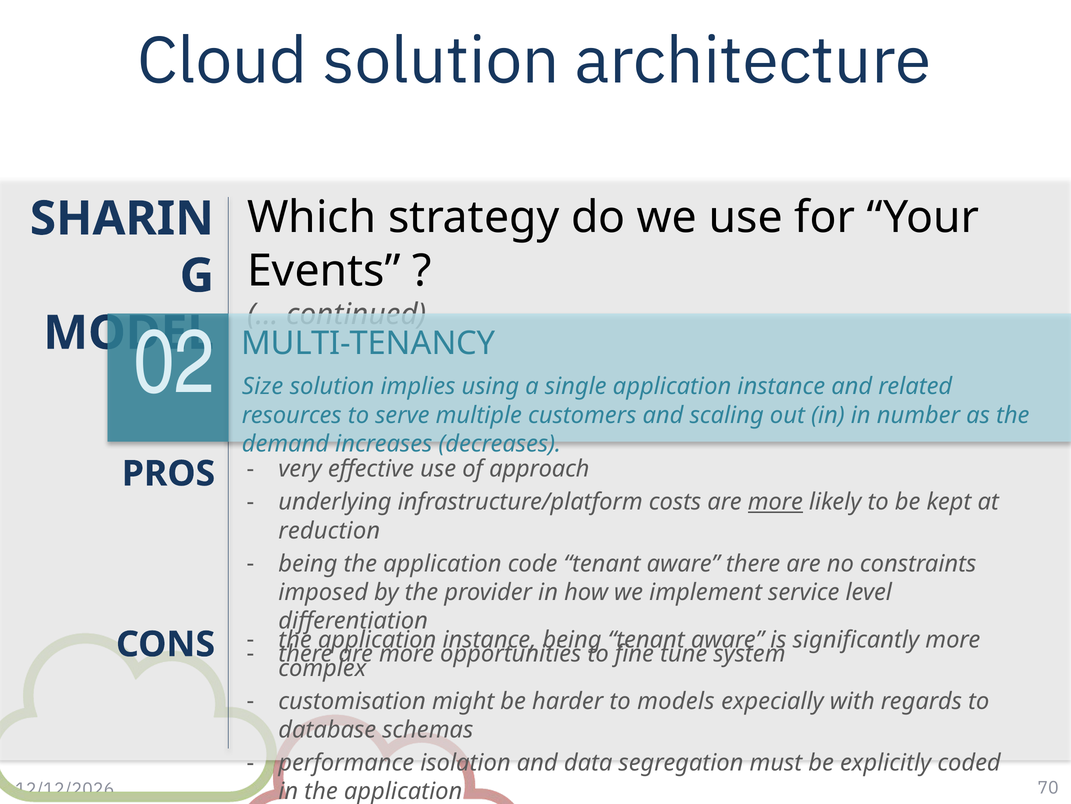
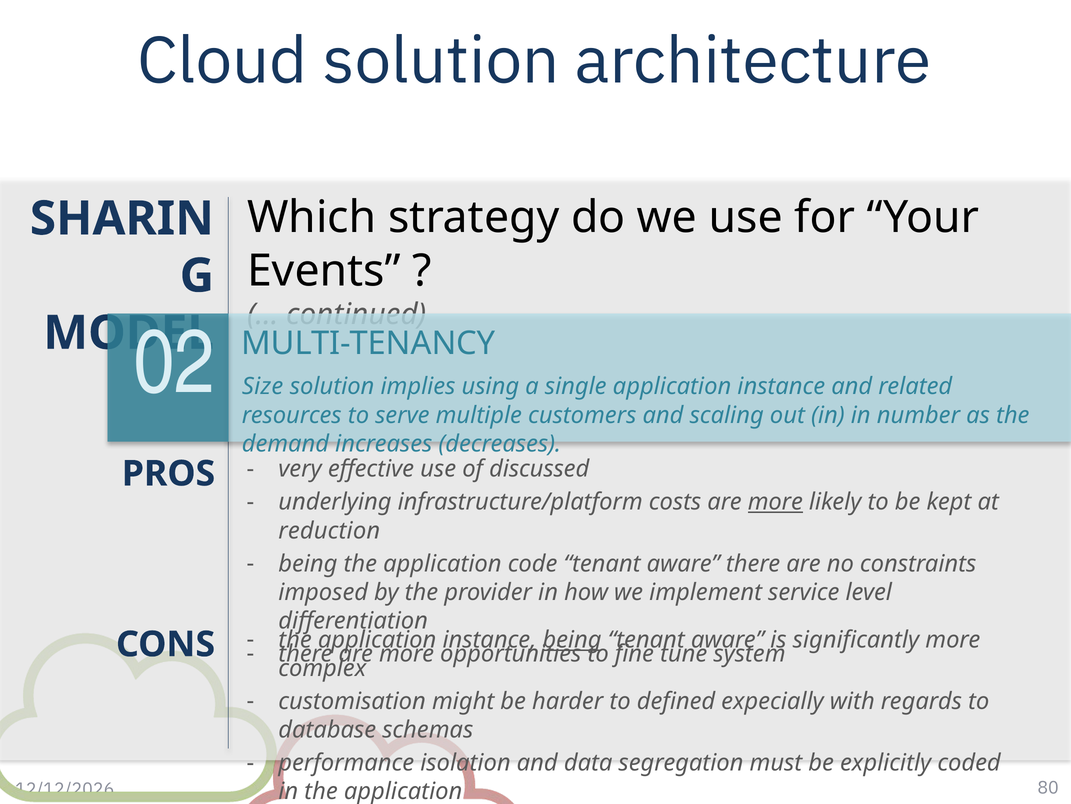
approach: approach -> discussed
being at (572, 639) underline: none -> present
models: models -> defined
70: 70 -> 80
